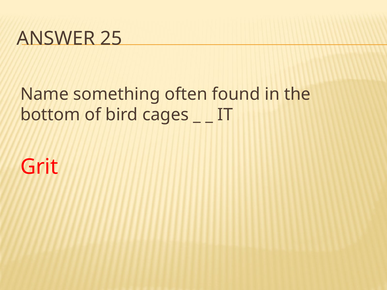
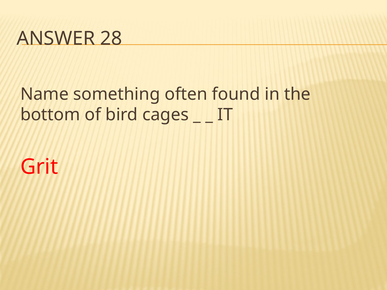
25: 25 -> 28
